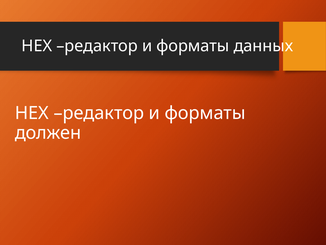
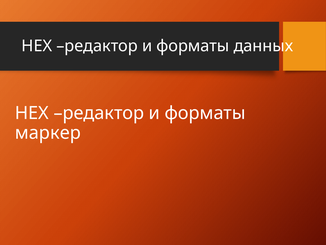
должен: должен -> маркер
